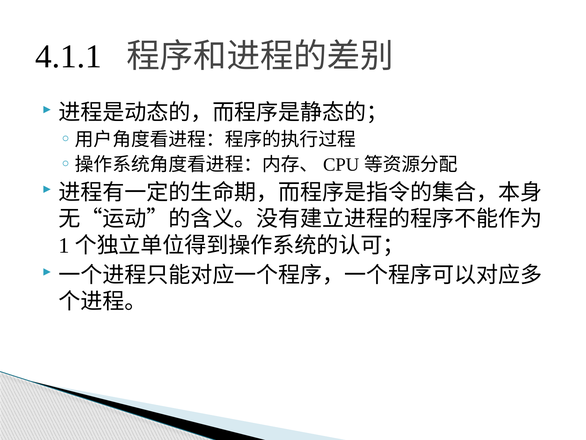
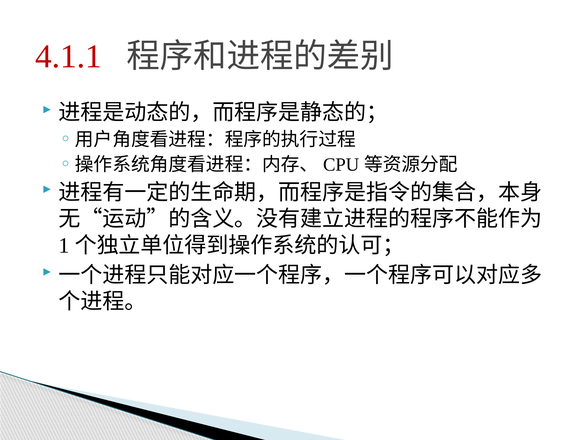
4.1.1 colour: black -> red
